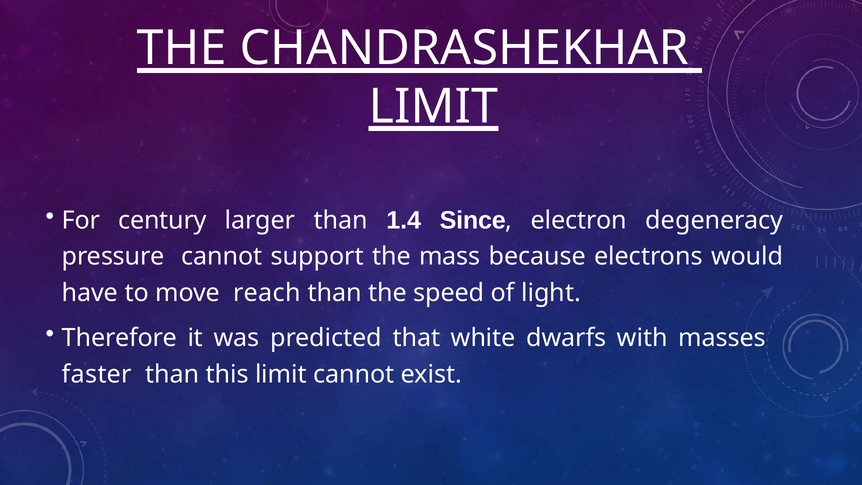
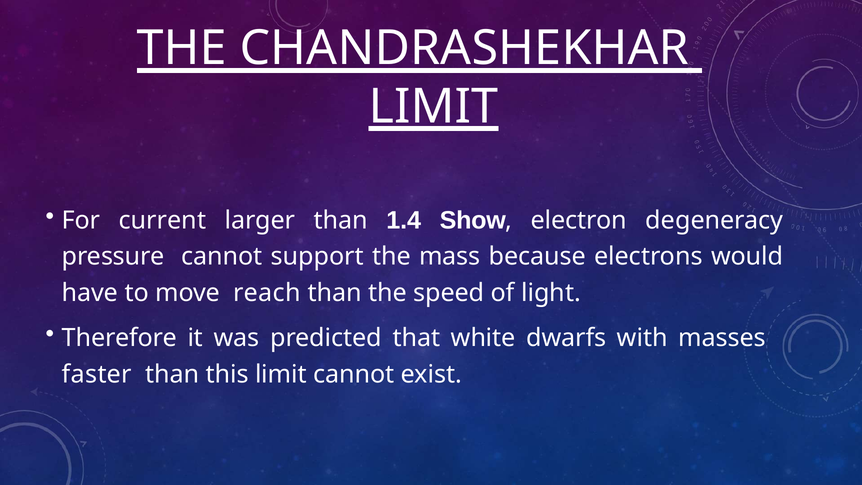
century: century -> current
Since: Since -> Show
